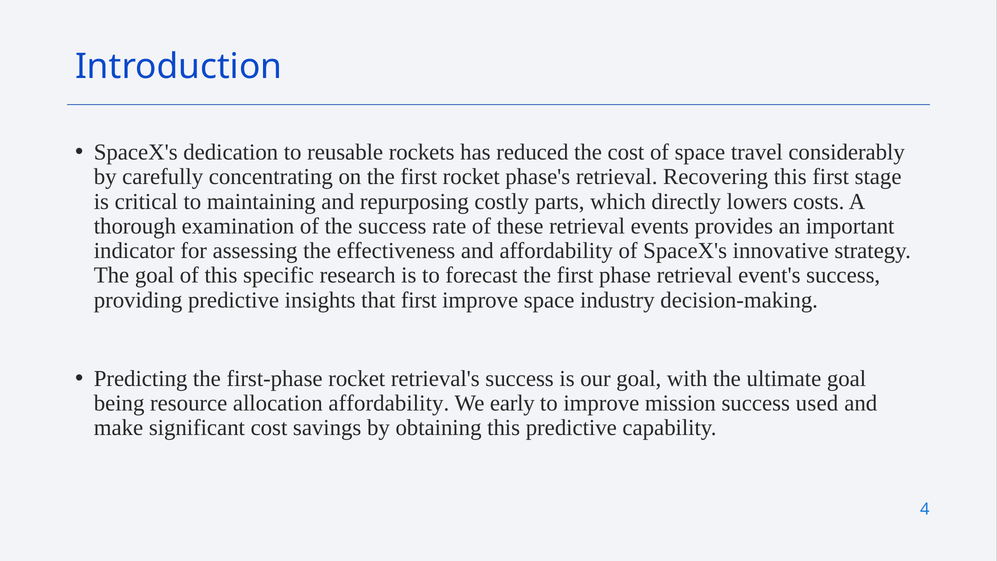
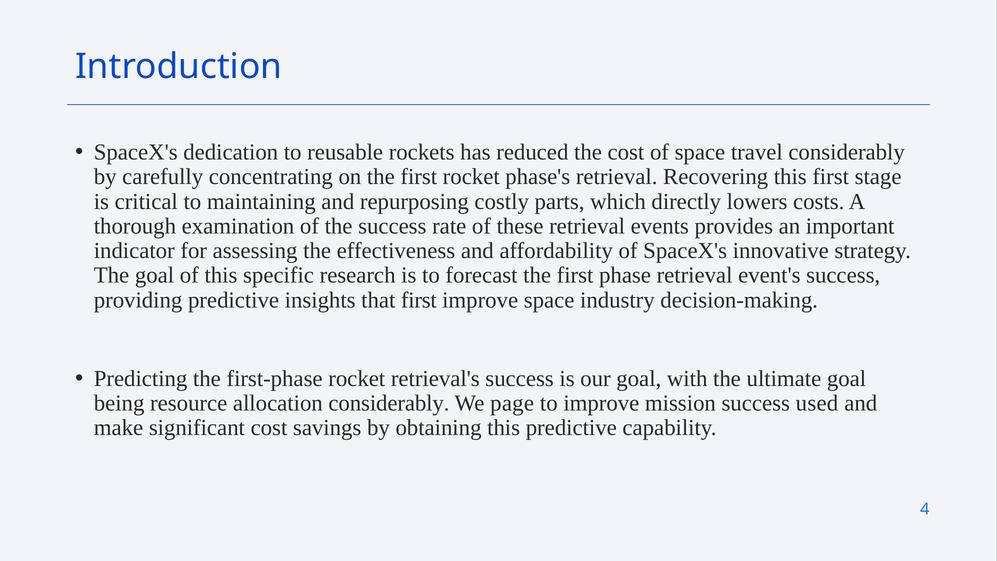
allocation affordability: affordability -> considerably
early: early -> page
